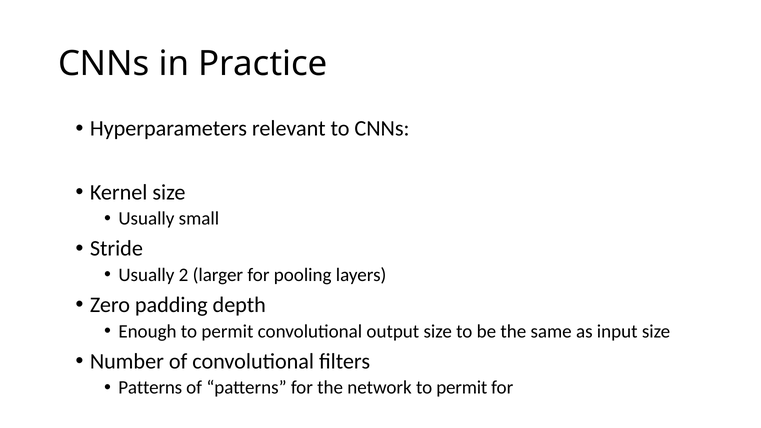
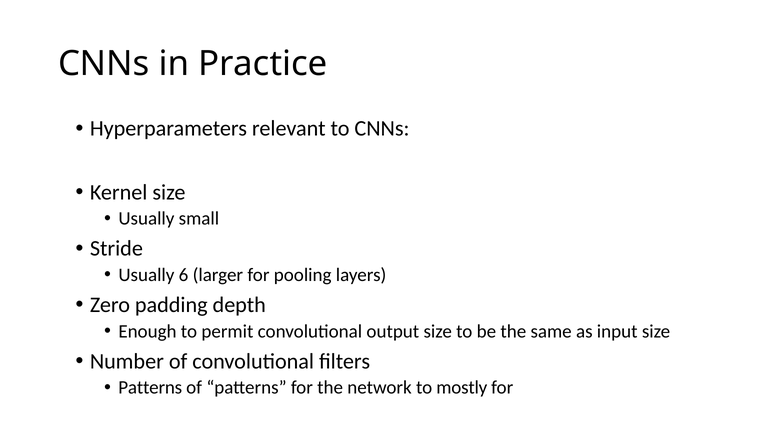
2: 2 -> 6
network to permit: permit -> mostly
